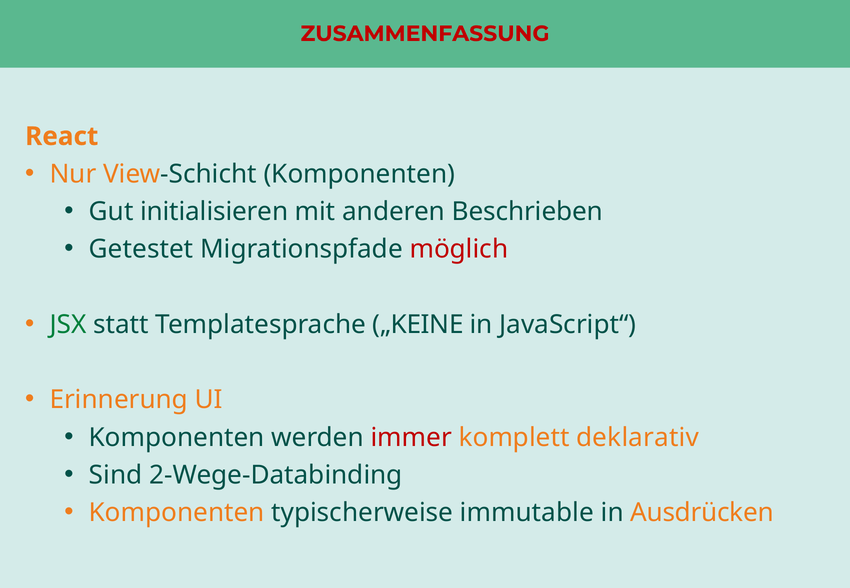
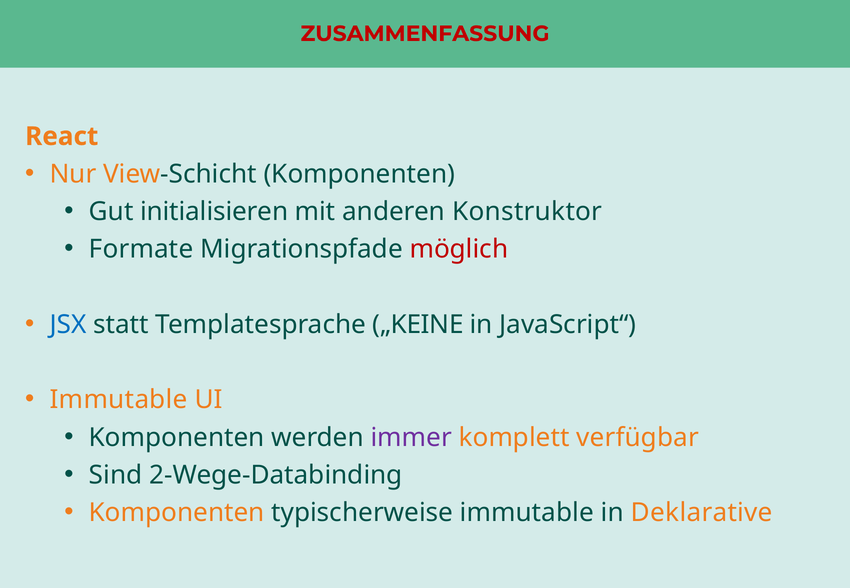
Beschrieben: Beschrieben -> Konstruktor
Getestet: Getestet -> Formate
JSX colour: green -> blue
Erinnerung at (119, 400): Erinnerung -> Immutable
immer colour: red -> purple
deklarativ: deklarativ -> verfügbar
Ausdrücken: Ausdrücken -> Deklarative
